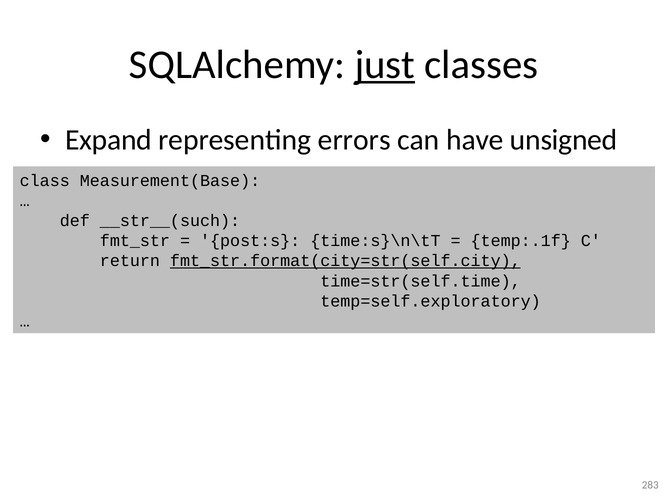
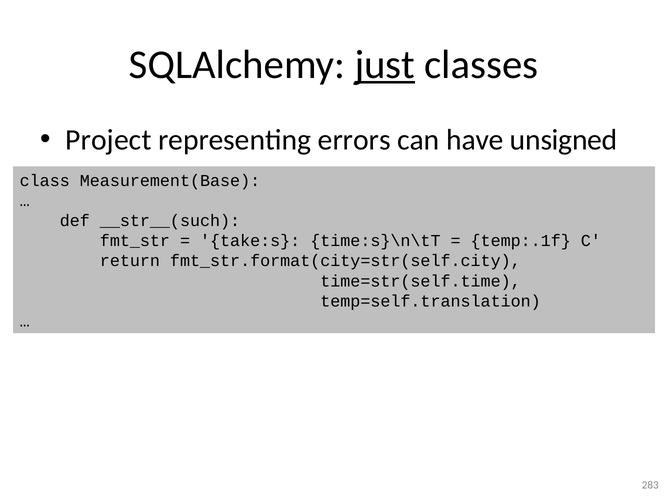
Expand: Expand -> Project
post:s: post:s -> take:s
fmt_str.format(city=str(self.city underline: present -> none
temp=self.exploratory: temp=self.exploratory -> temp=self.translation
